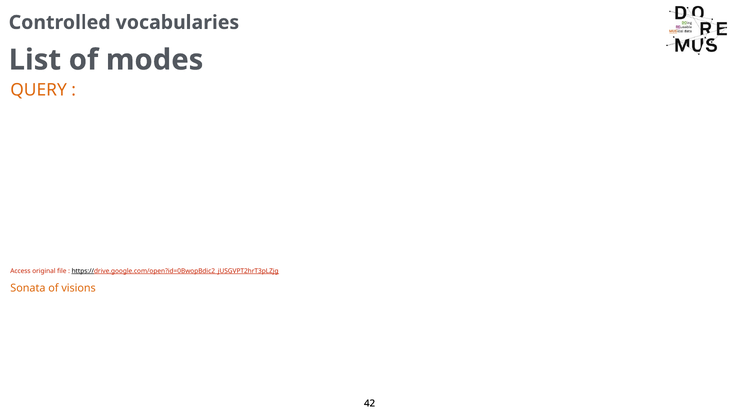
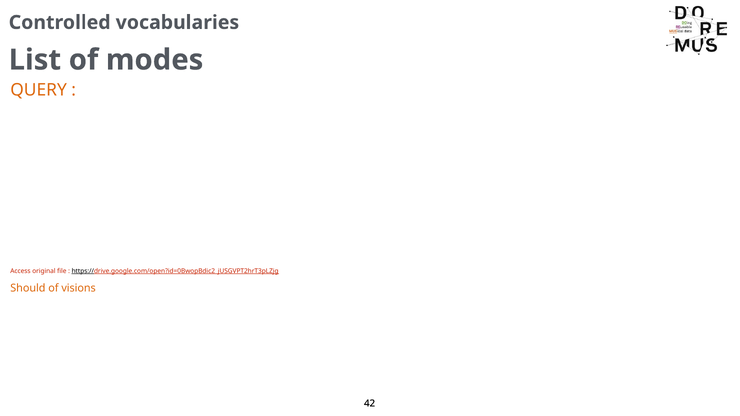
Sonata: Sonata -> Should
